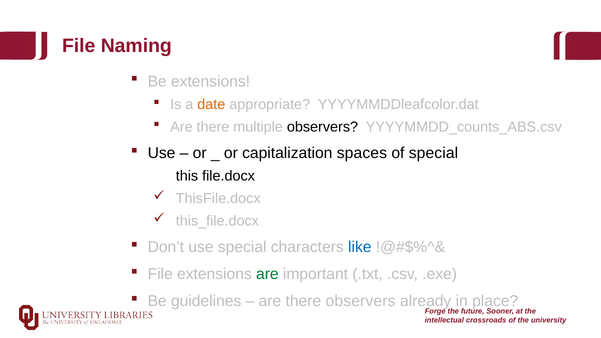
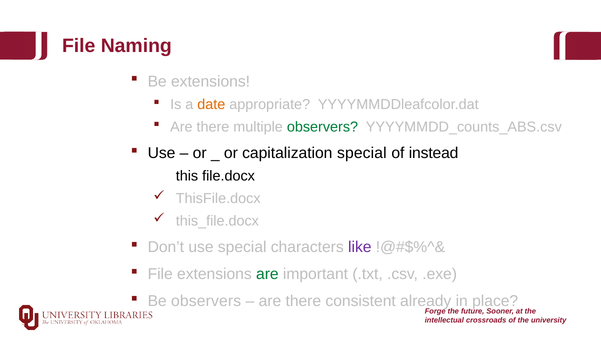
observers at (323, 127) colour: black -> green
capitalization spaces: spaces -> special
of special: special -> instead
like colour: blue -> purple
Be guidelines: guidelines -> observers
there observers: observers -> consistent
